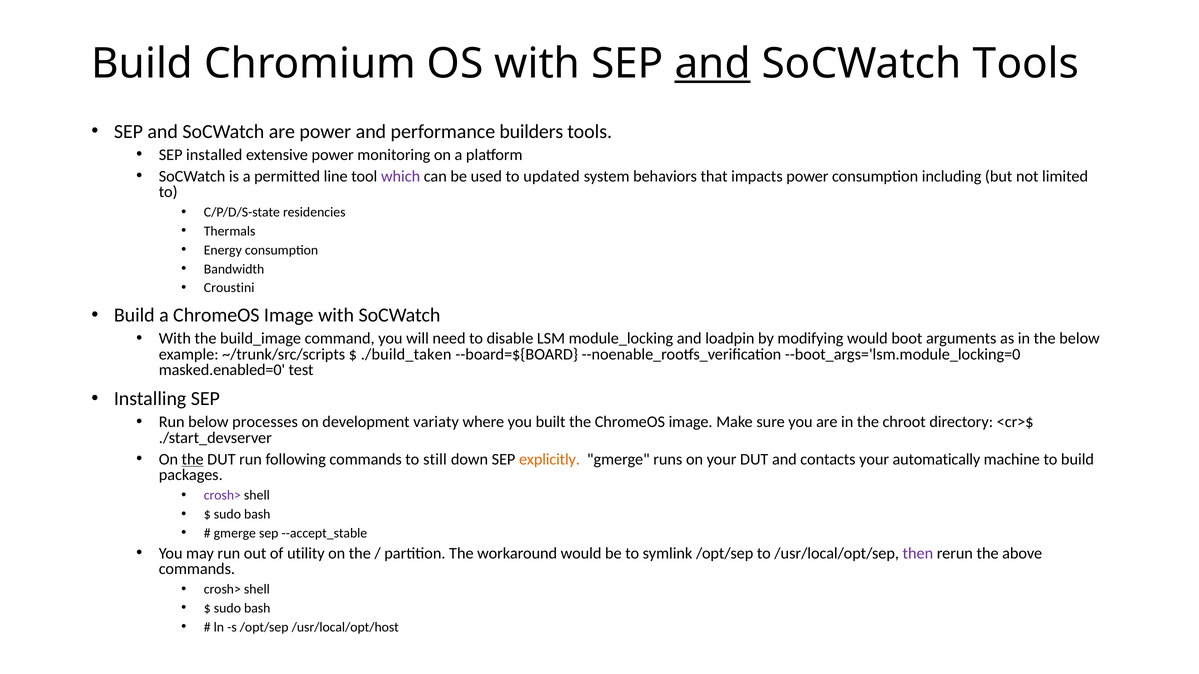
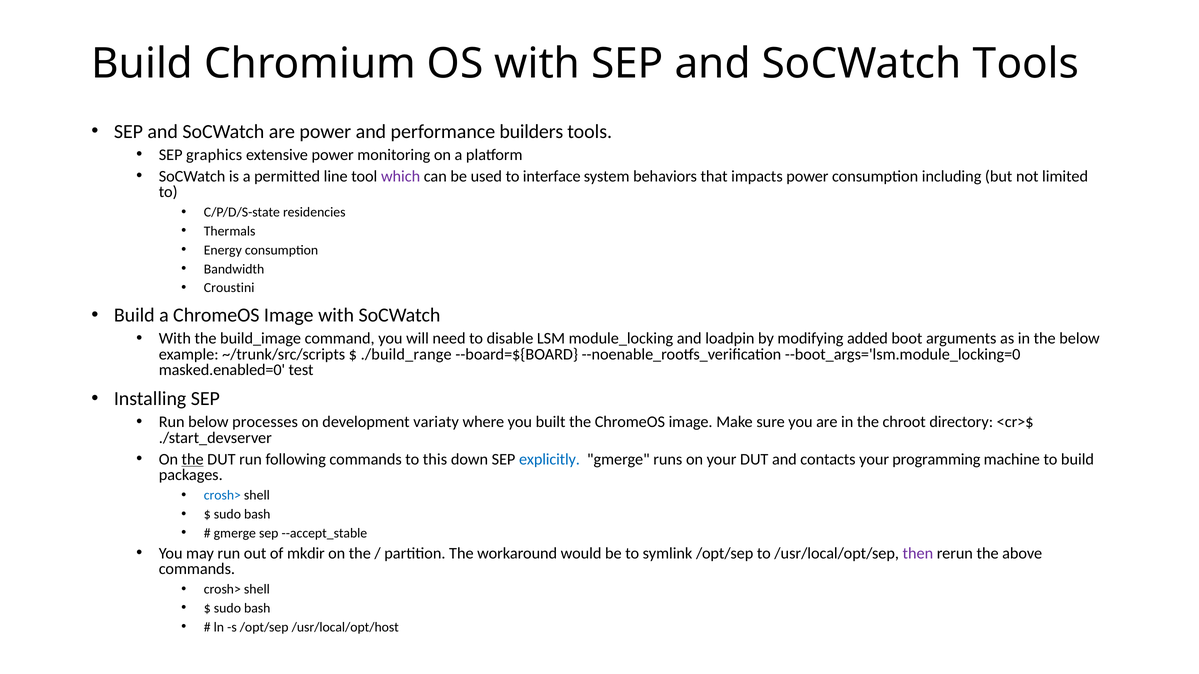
and at (713, 64) underline: present -> none
installed: installed -> graphics
updated: updated -> interface
modifying would: would -> added
./build_taken: ./build_taken -> ./build_range
still: still -> this
explicitly colour: orange -> blue
automatically: automatically -> programming
crosh> at (222, 496) colour: purple -> blue
utility: utility -> mkdir
